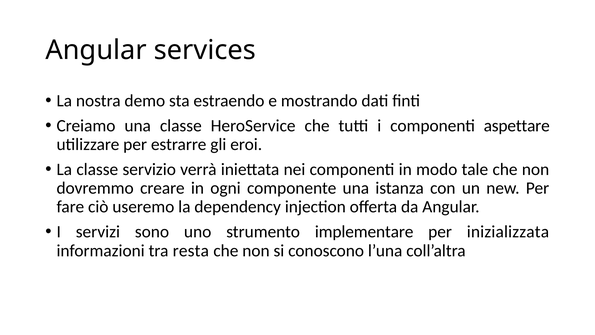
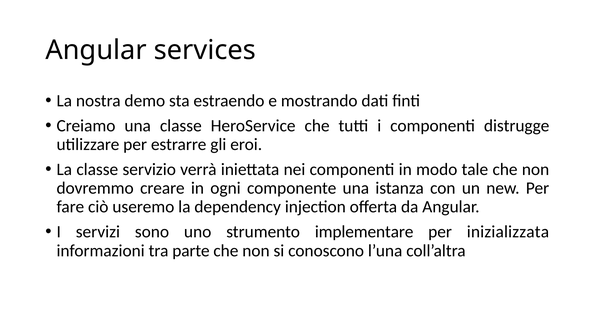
aspettare: aspettare -> distrugge
resta: resta -> parte
